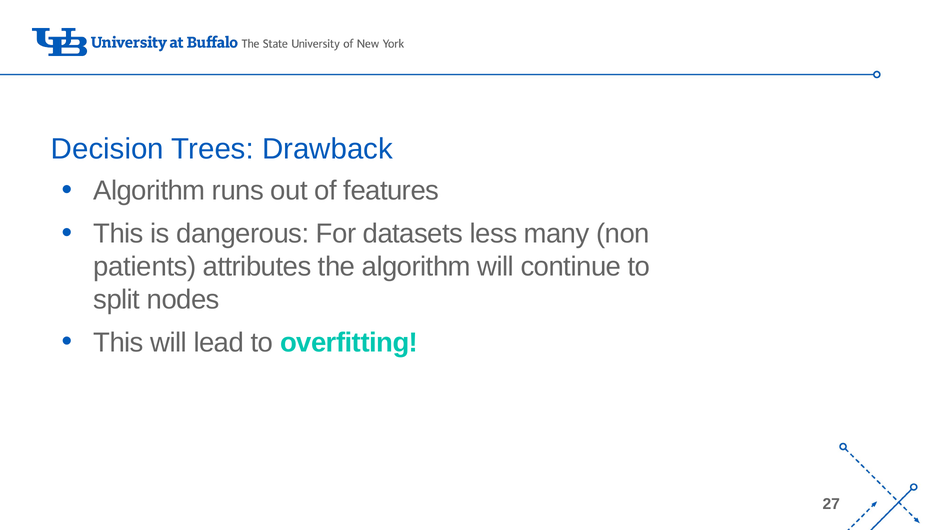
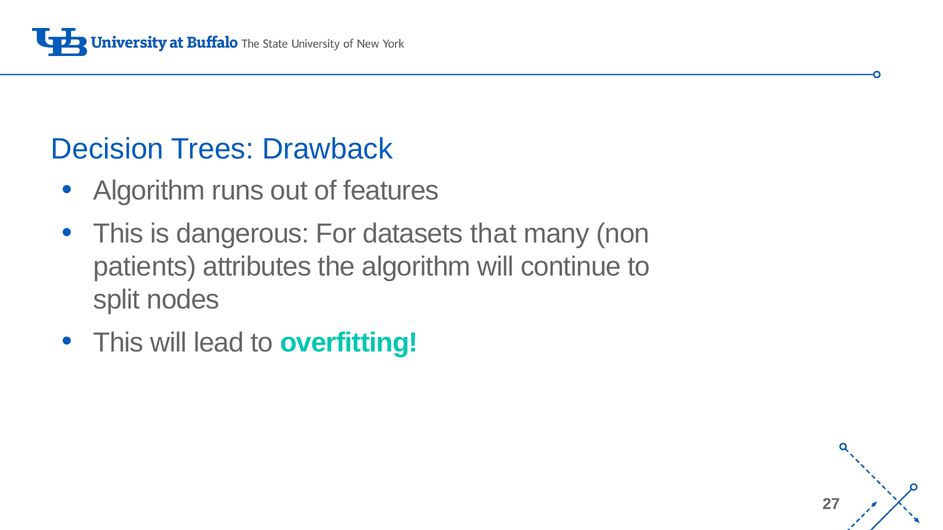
less: less -> that
